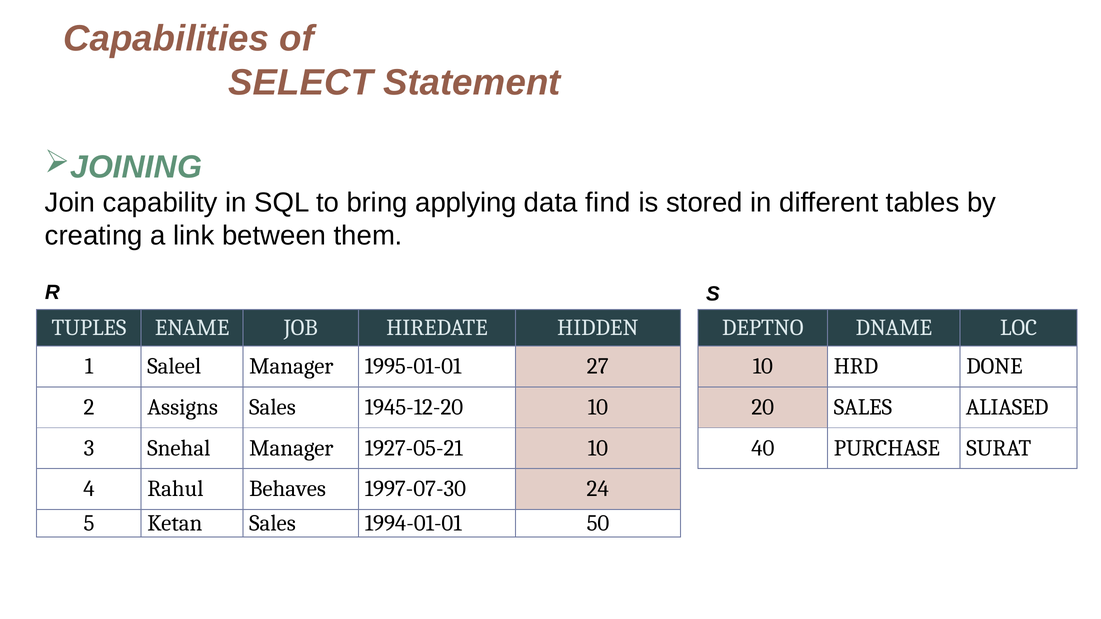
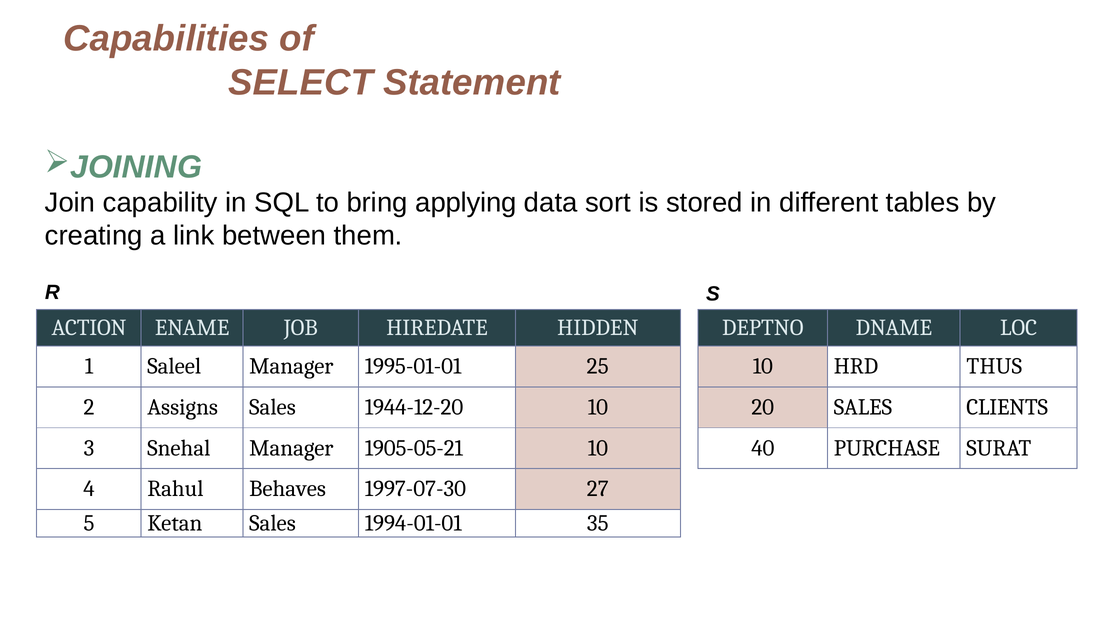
find: find -> sort
TUPLES: TUPLES -> ACTION
27: 27 -> 25
DONE: DONE -> THUS
1945-12-20: 1945-12-20 -> 1944-12-20
ALIASED: ALIASED -> CLIENTS
1927-05-21: 1927-05-21 -> 1905-05-21
24: 24 -> 27
50: 50 -> 35
